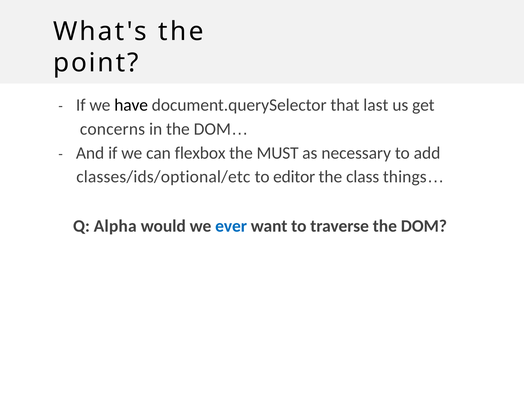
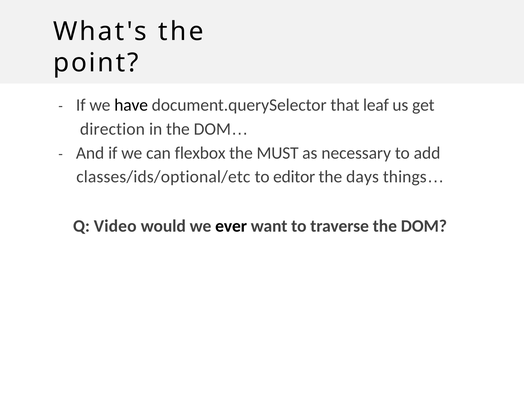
last: last -> leaf
concerns: concerns -> direction
class: class -> days
Alpha: Alpha -> Video
ever colour: blue -> black
